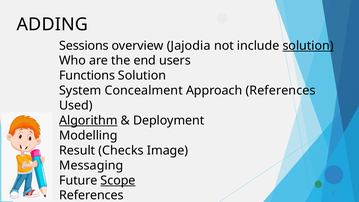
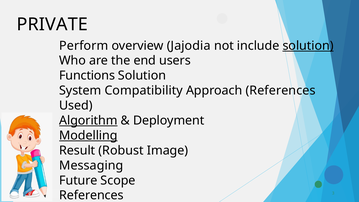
ADDING: ADDING -> PRIVATE
Sessions: Sessions -> Perform
Concealment: Concealment -> Compatibility
Modelling underline: none -> present
Checks: Checks -> Robust
Scope underline: present -> none
